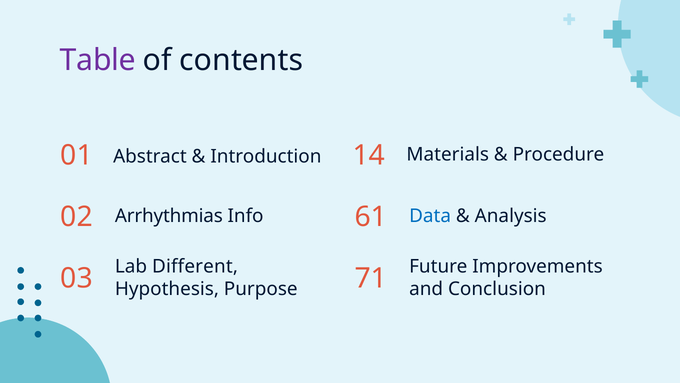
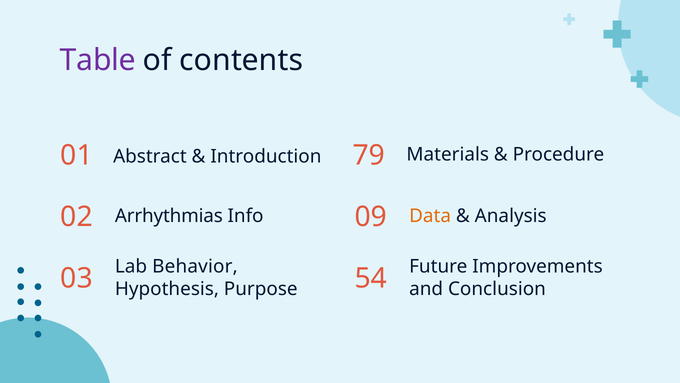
14: 14 -> 79
61: 61 -> 09
Data colour: blue -> orange
Different: Different -> Behavior
71: 71 -> 54
